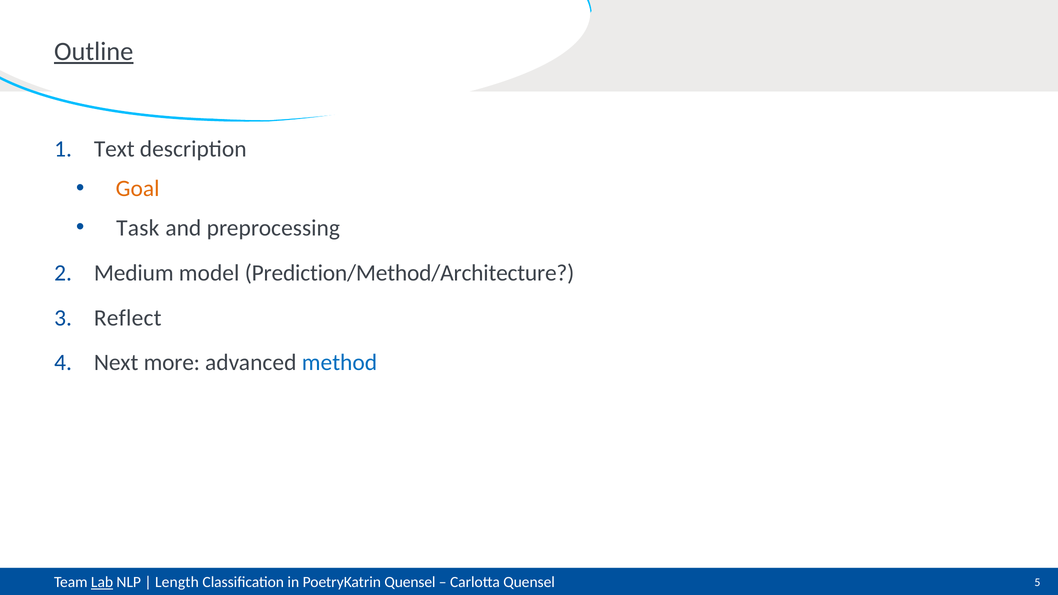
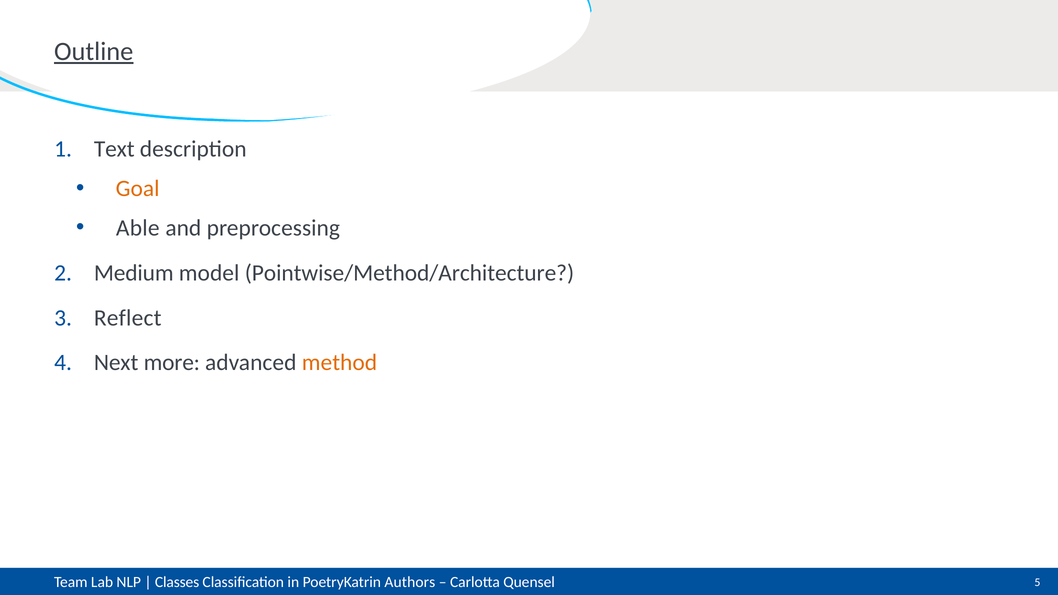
Task: Task -> Able
Prediction/Method/Architecture: Prediction/Method/Architecture -> Pointwise/Method/Architecture
method colour: blue -> orange
Lab underline: present -> none
Length: Length -> Classes
Quensel at (410, 582): Quensel -> Authors
